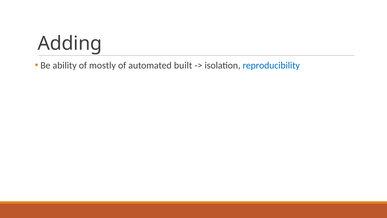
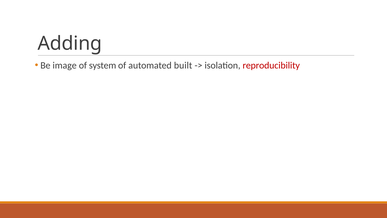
ability: ability -> image
mostly: mostly -> system
reproducibility colour: blue -> red
